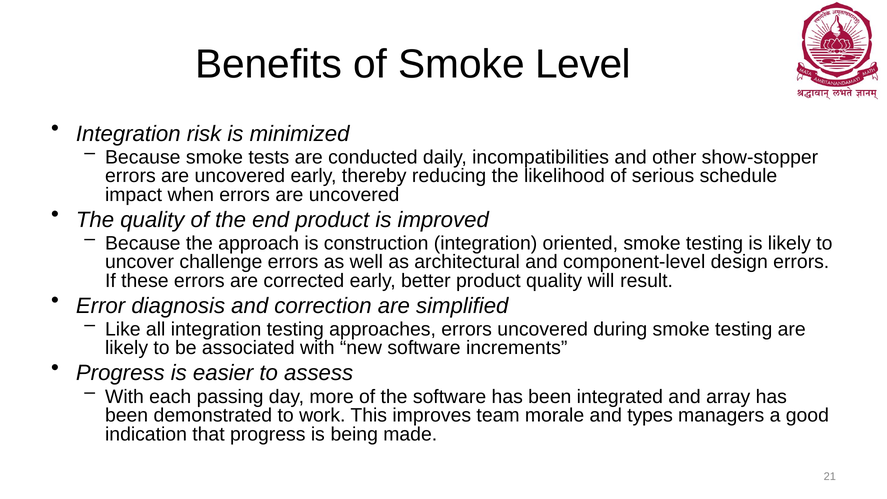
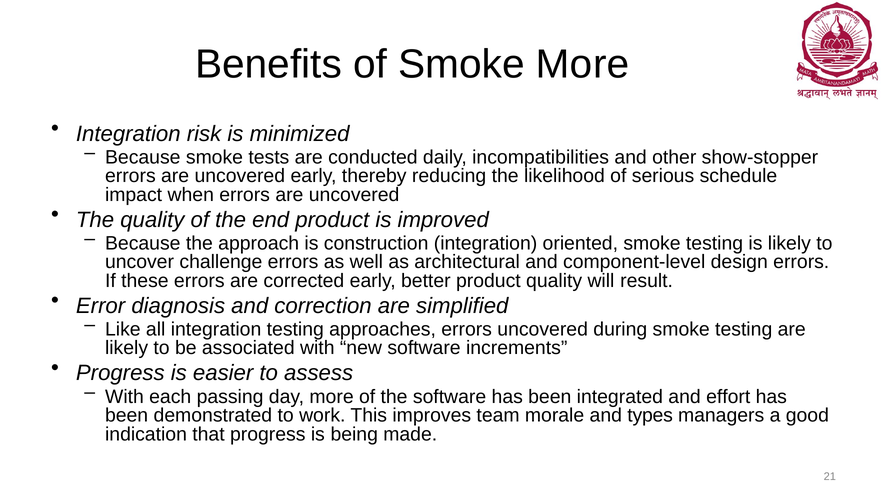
Smoke Level: Level -> More
array: array -> effort
